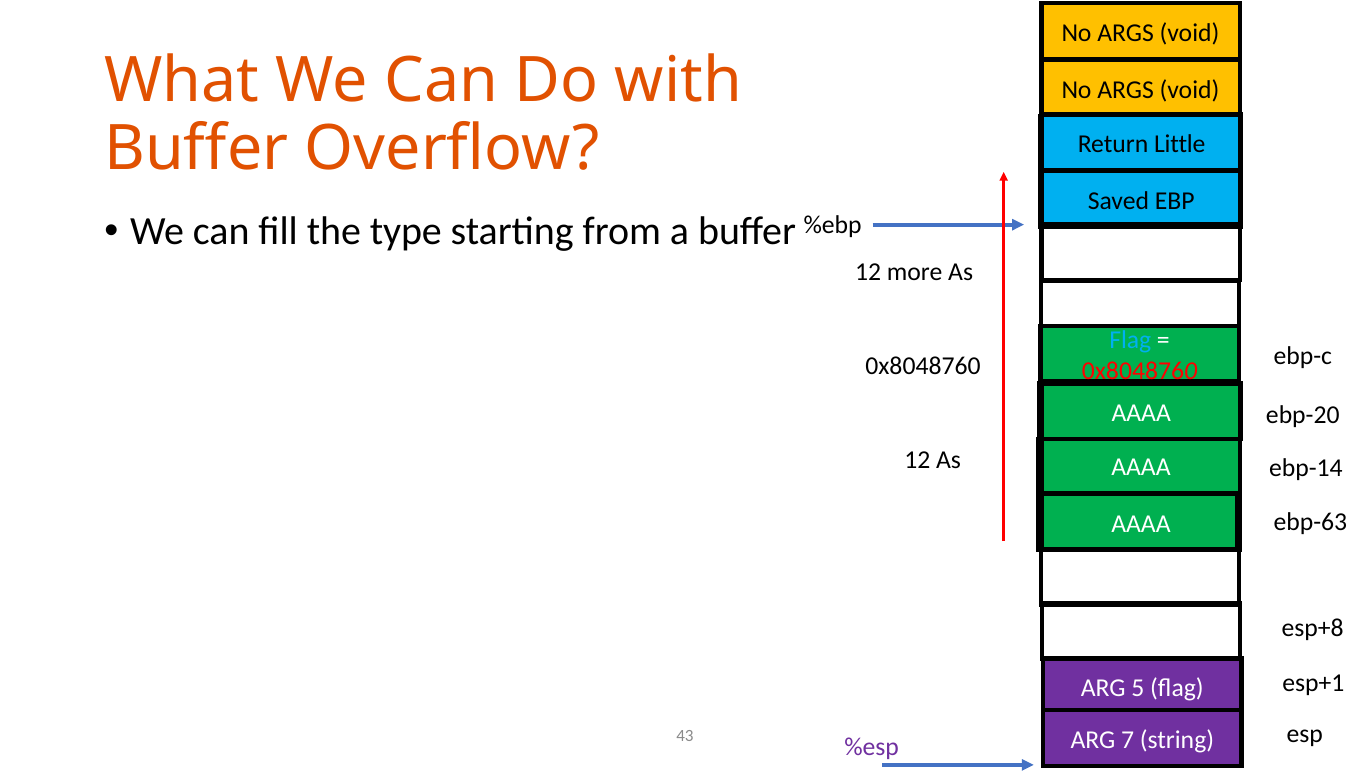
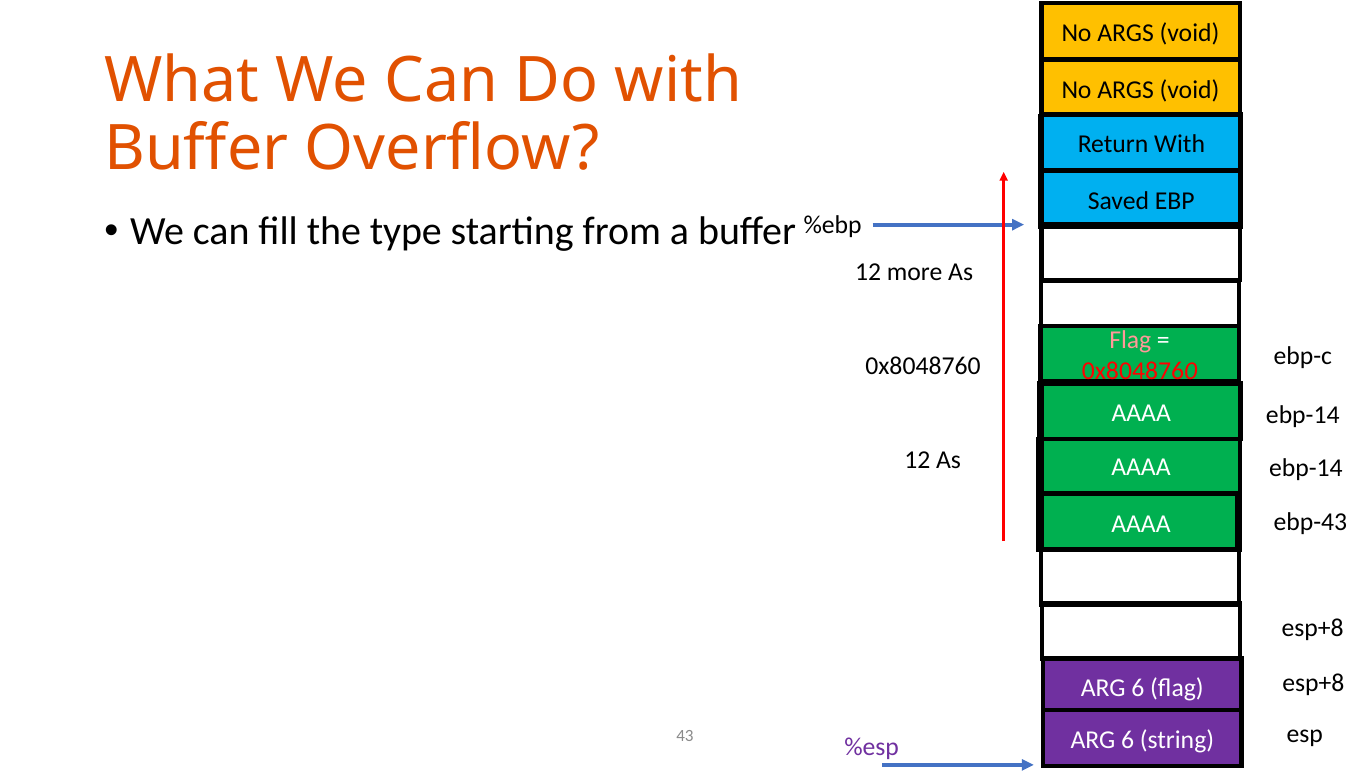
Return Little: Little -> With
Flag at (1130, 340) colour: light blue -> pink
ebp-20 at (1303, 415): ebp-20 -> ebp-14
ebp-63: ebp-63 -> ebp-43
esp+1 at (1313, 683): esp+1 -> esp+8
5 at (1138, 687): 5 -> 6
7 at (1128, 740): 7 -> 6
